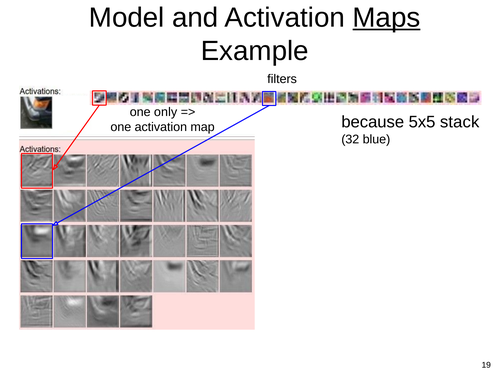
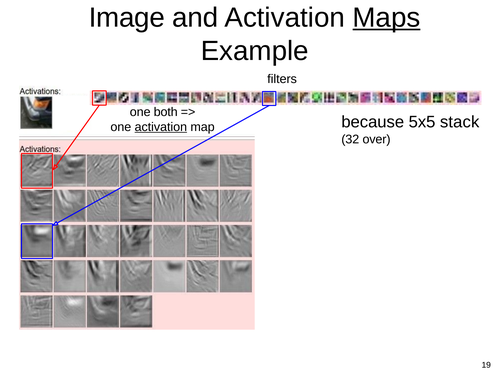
Model: Model -> Image
only: only -> both
activation at (161, 127) underline: none -> present
blue: blue -> over
